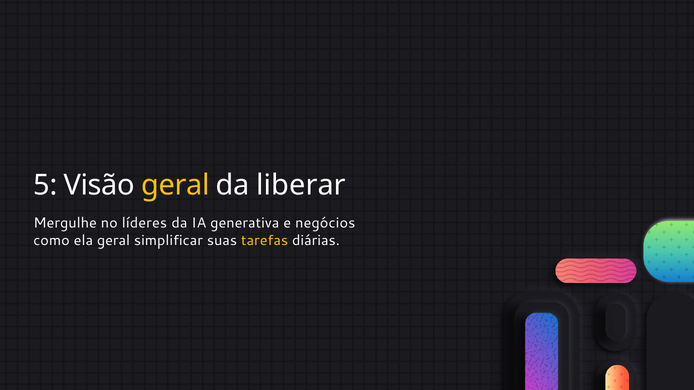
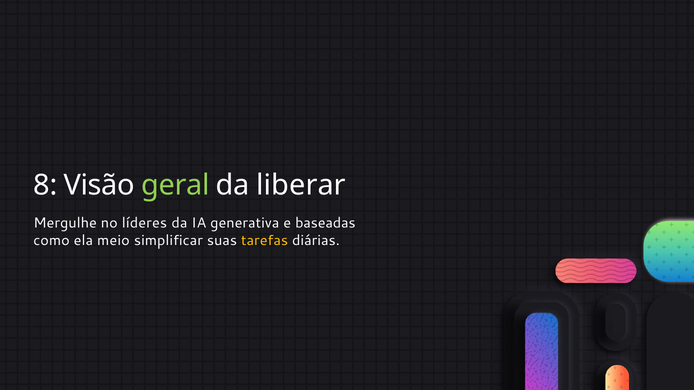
5: 5 -> 8
geral at (175, 185) colour: yellow -> light green
negócios: negócios -> baseadas
ela geral: geral -> meio
